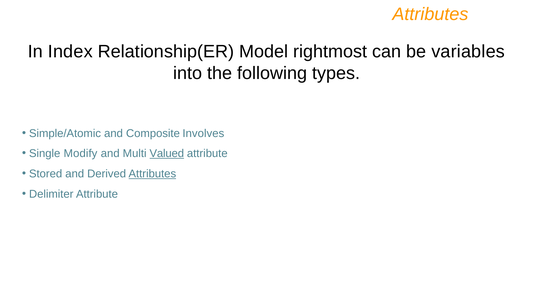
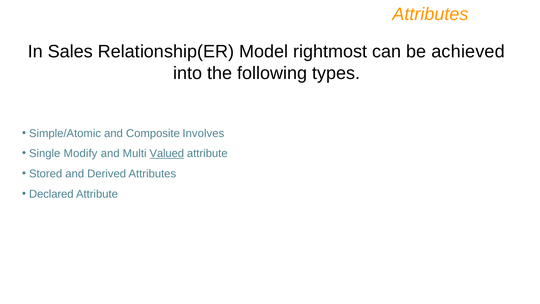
Index: Index -> Sales
variables: variables -> achieved
Attributes at (152, 174) underline: present -> none
Delimiter: Delimiter -> Declared
